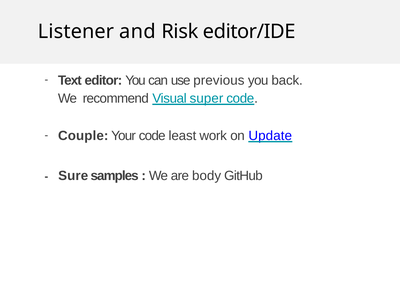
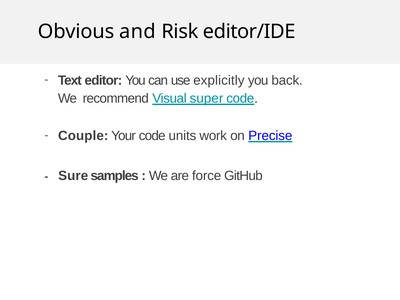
Listener: Listener -> Obvious
previous: previous -> explicitly
least: least -> units
Update: Update -> Precise
body: body -> force
